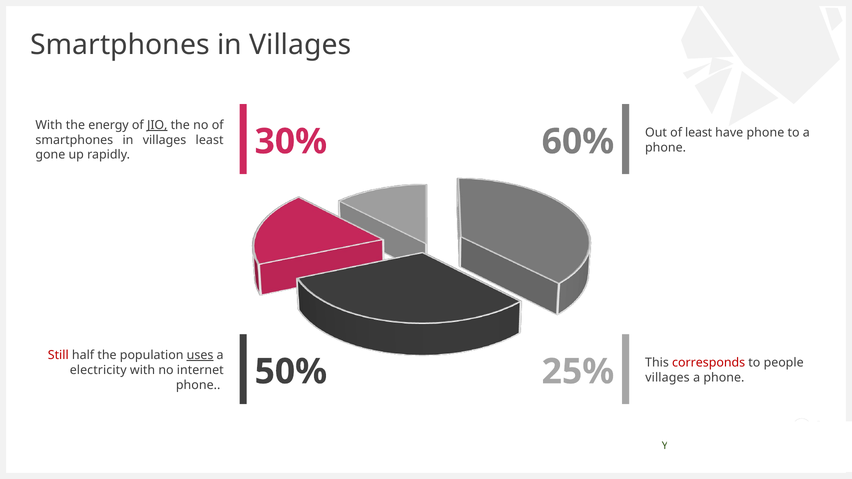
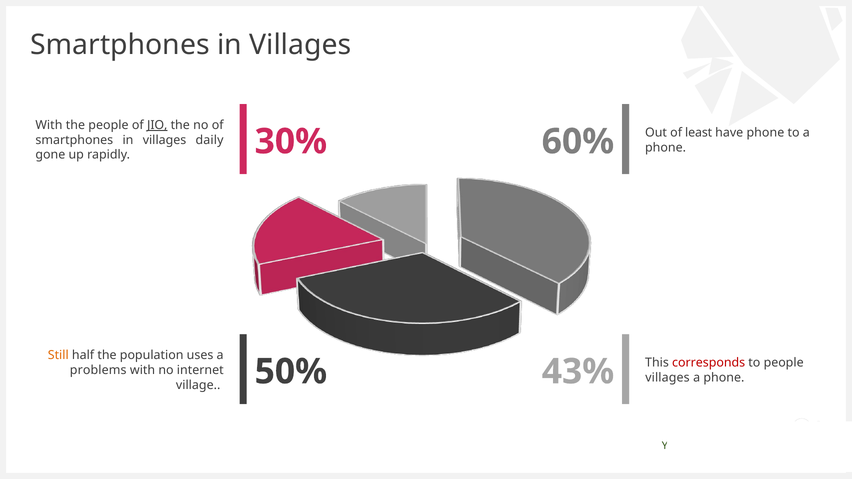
the energy: energy -> people
villages least: least -> daily
Still colour: red -> orange
uses underline: present -> none
25%: 25% -> 43%
electricity: electricity -> problems
phone at (198, 385): phone -> village
